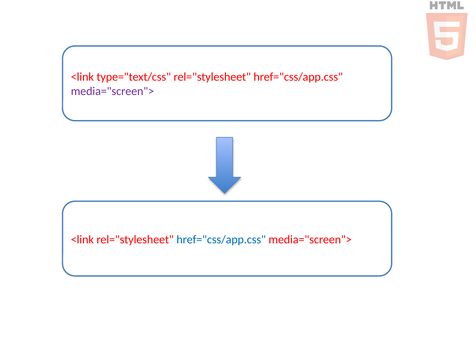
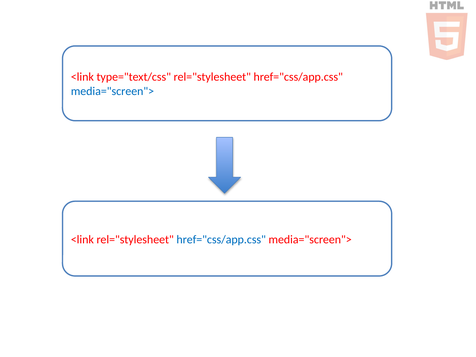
media="screen"> at (112, 91) colour: purple -> blue
